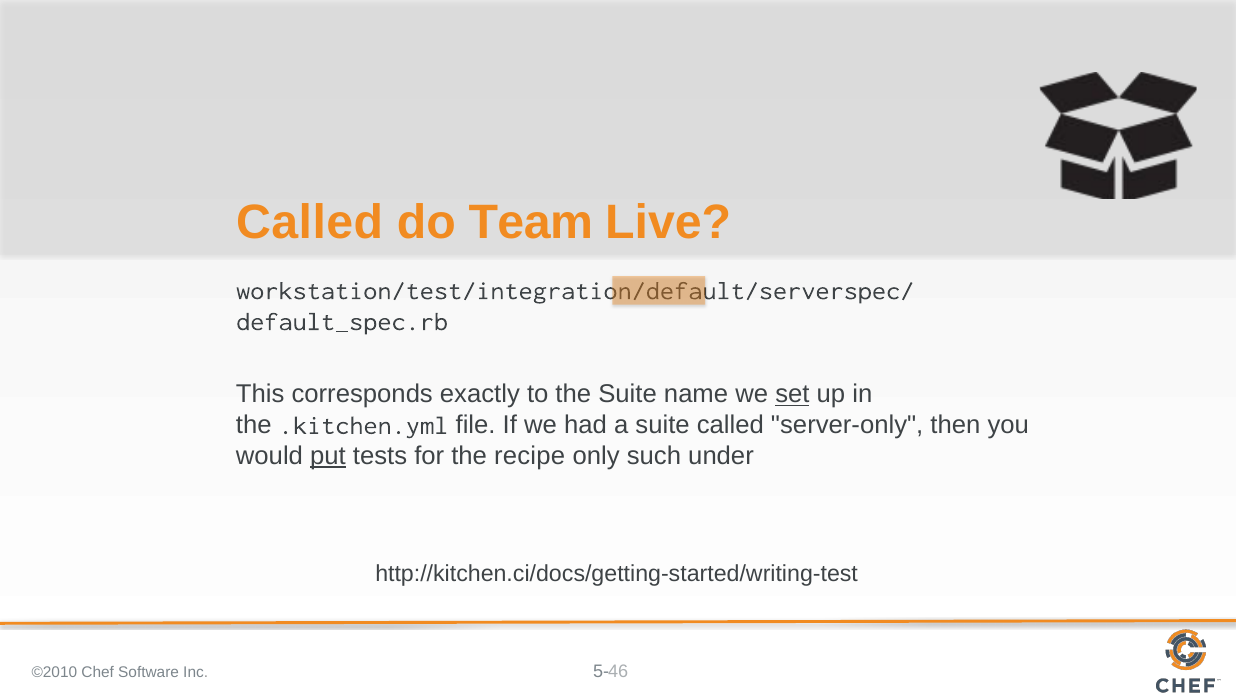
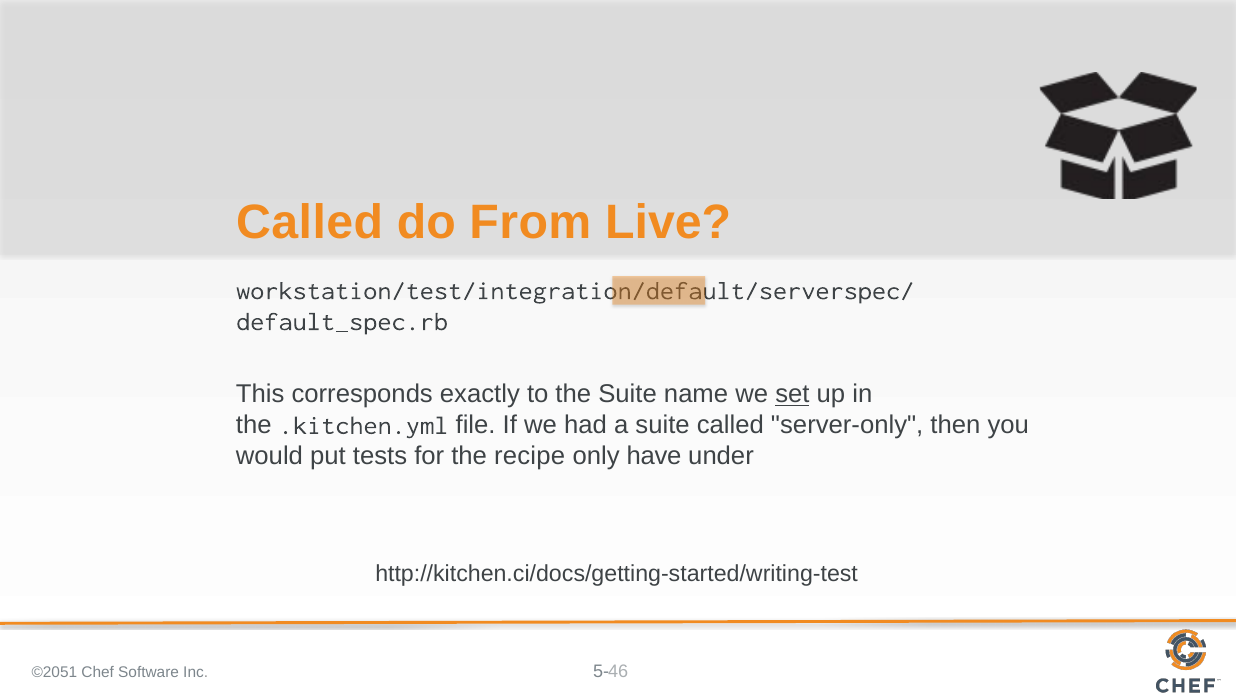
Team: Team -> From
put underline: present -> none
such: such -> have
©2010: ©2010 -> ©2051
